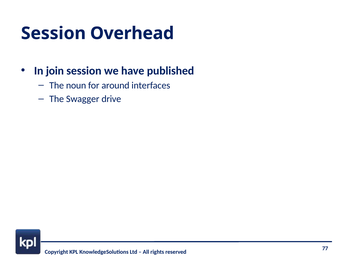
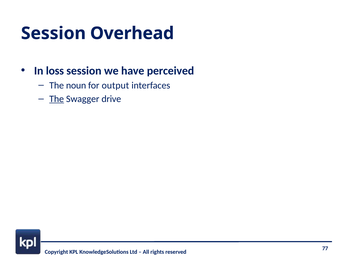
join: join -> loss
published: published -> perceived
around: around -> output
The at (57, 99) underline: none -> present
